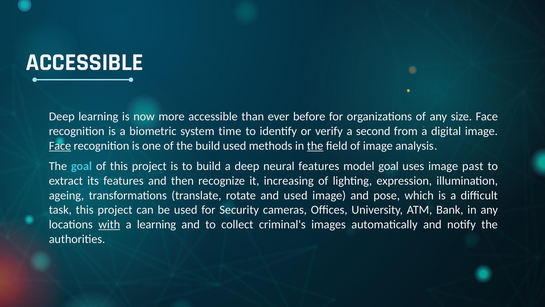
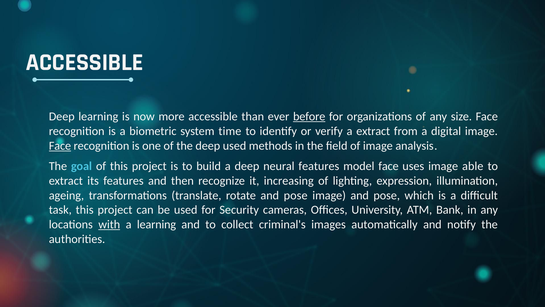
before underline: none -> present
a second: second -> extract
the build: build -> deep
the at (315, 145) underline: present -> none
model goal: goal -> face
past: past -> able
rotate and used: used -> pose
